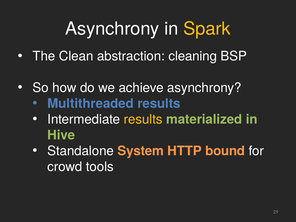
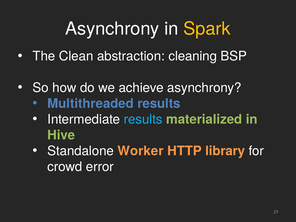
results at (143, 119) colour: yellow -> light blue
System: System -> Worker
bound: bound -> library
tools: tools -> error
